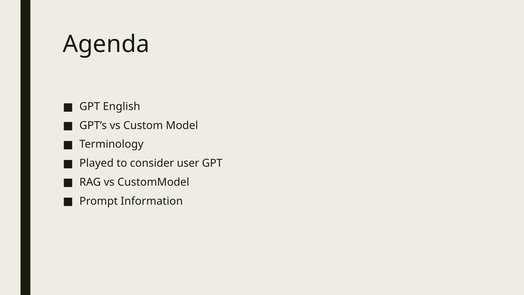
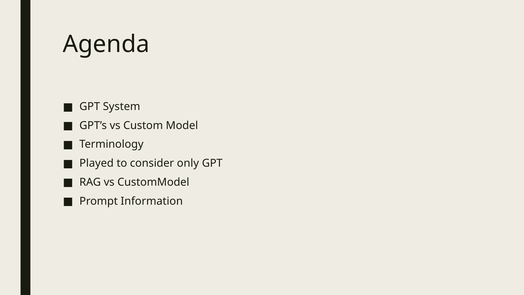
English: English -> System
user: user -> only
